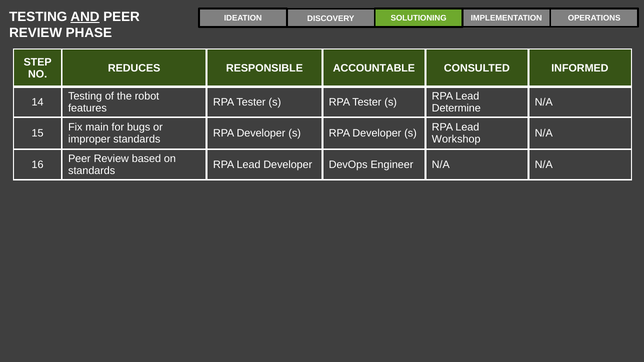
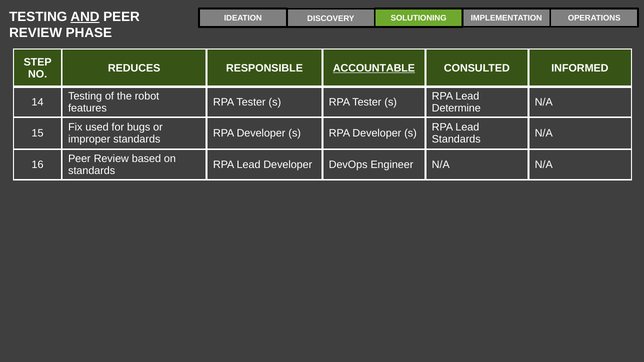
ACCOUNTABLE underline: none -> present
main: main -> used
Workshop at (456, 140): Workshop -> Standards
